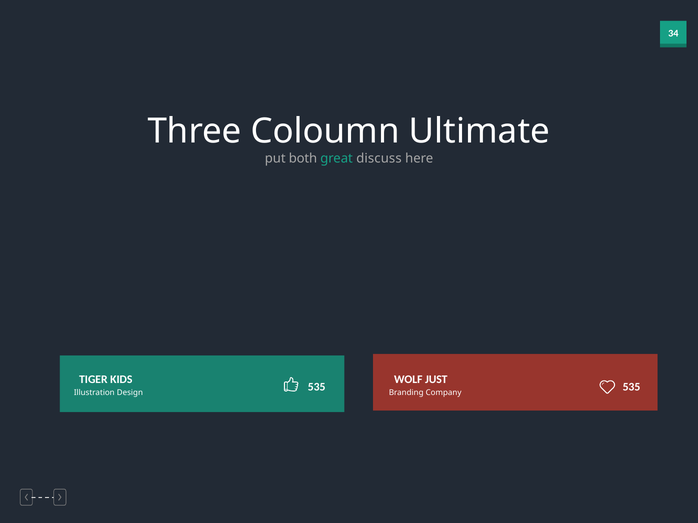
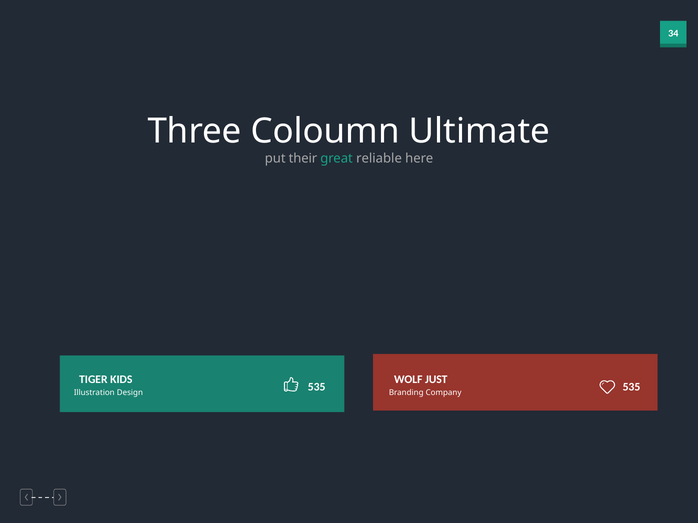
both: both -> their
discuss: discuss -> reliable
